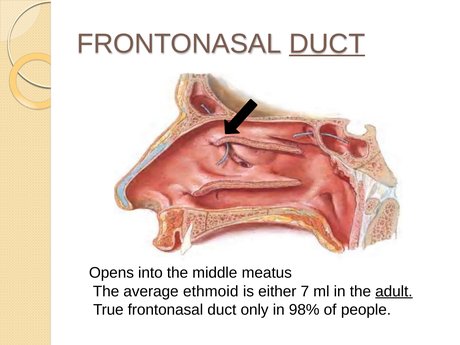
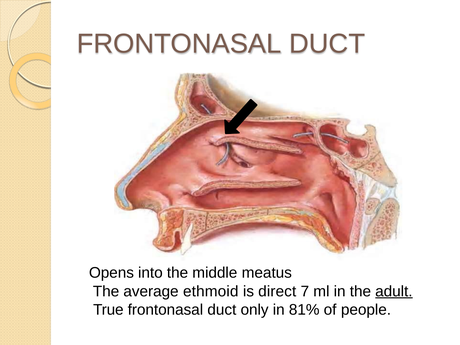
DUCT at (327, 44) underline: present -> none
either: either -> direct
98%: 98% -> 81%
